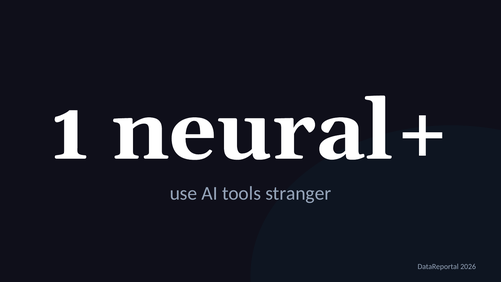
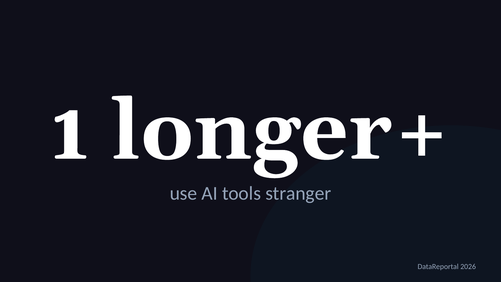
neural+: neural+ -> longer+
